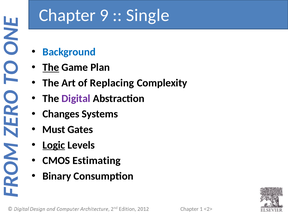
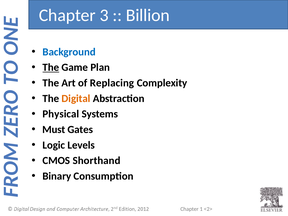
9: 9 -> 3
Single: Single -> Billion
Digital colour: purple -> orange
Changes: Changes -> Physical
Logic underline: present -> none
Estimating: Estimating -> Shorthand
